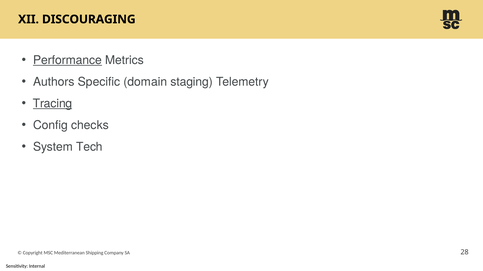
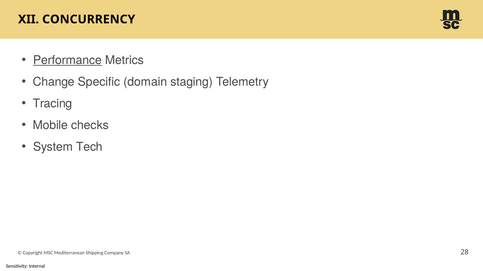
DISCOURAGING: DISCOURAGING -> CONCURRENCY
Authors: Authors -> Change
Tracing underline: present -> none
Config: Config -> Mobile
